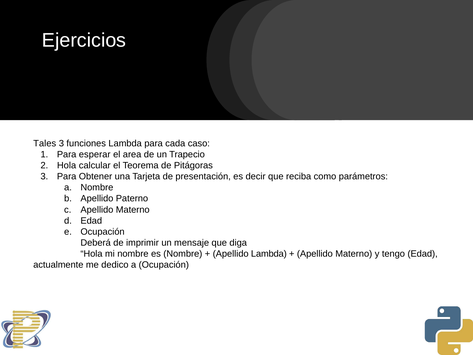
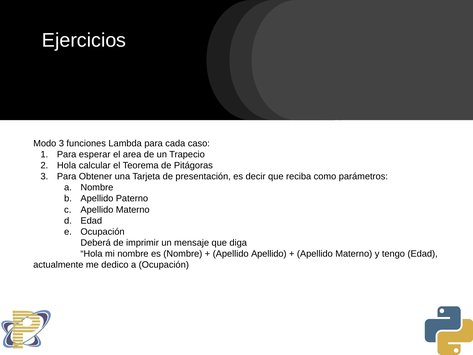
Tales: Tales -> Modo
Apellido Lambda: Lambda -> Apellido
